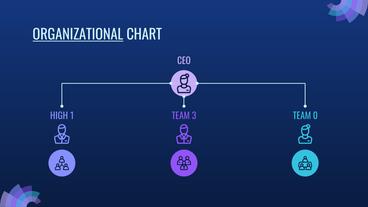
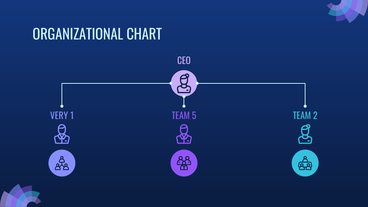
ORGANIZATIONAL underline: present -> none
HIGH: HIGH -> VERY
3: 3 -> 5
0: 0 -> 2
